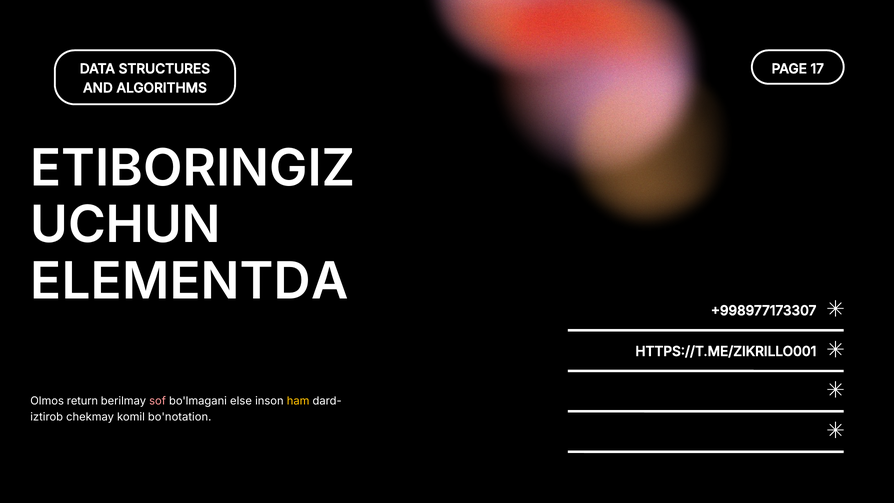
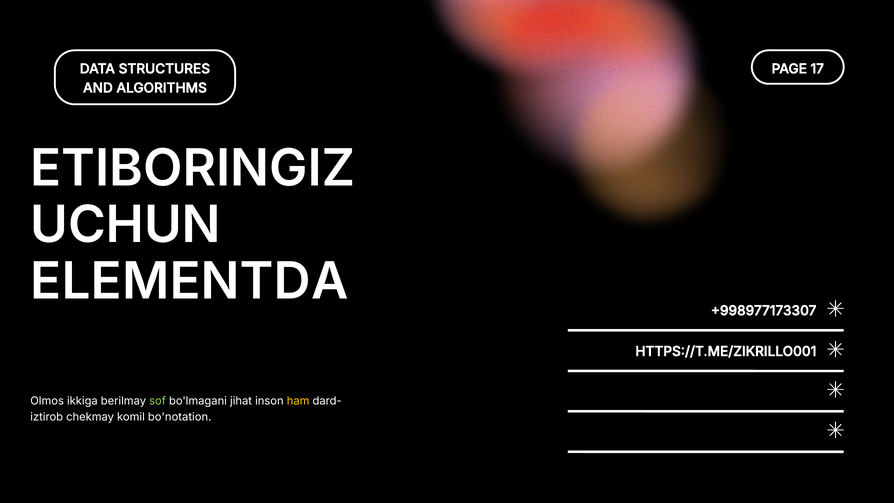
return: return -> ikkiga
sof colour: pink -> light green
else: else -> jihat
